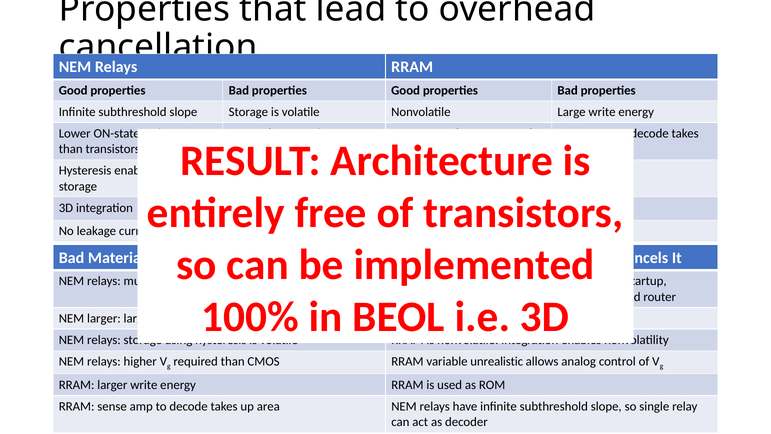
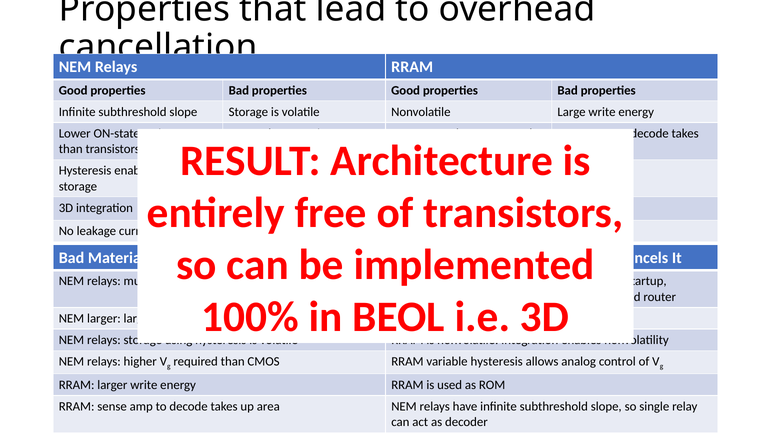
variable unrealistic: unrealistic -> hysteresis
